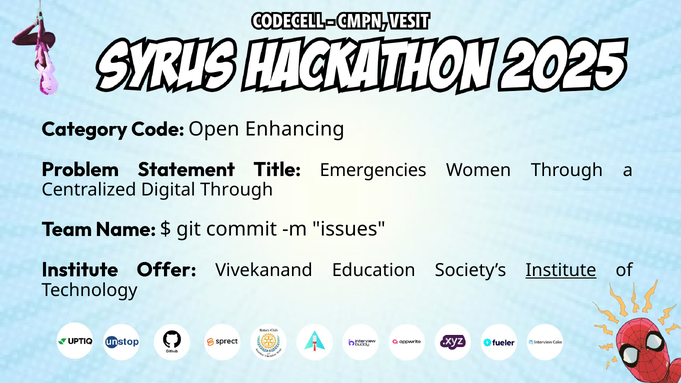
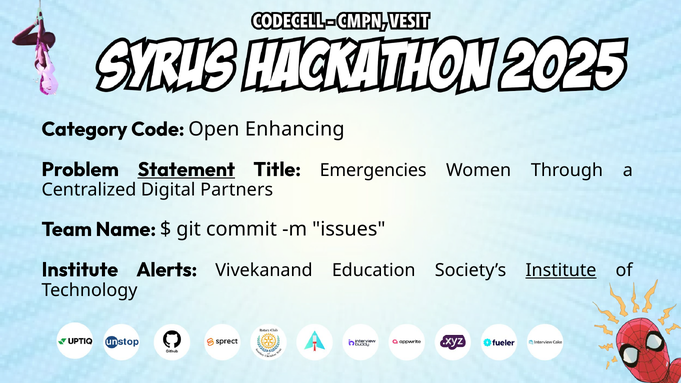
Statement underline: none -> present
Digital Through: Through -> Partners
Offer: Offer -> Alerts
